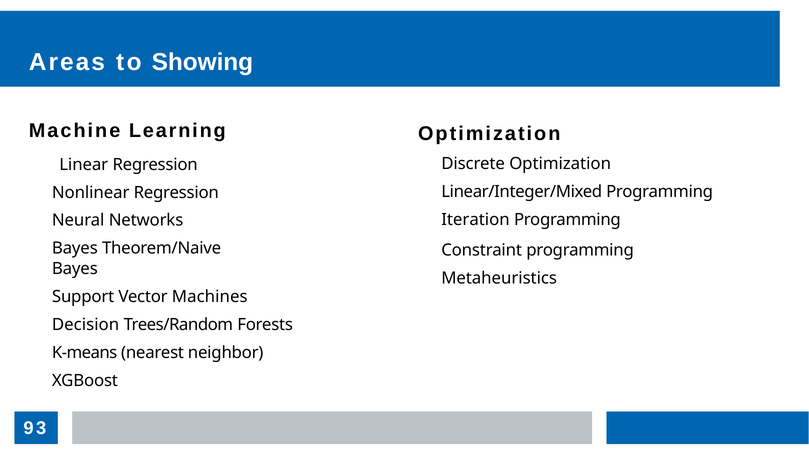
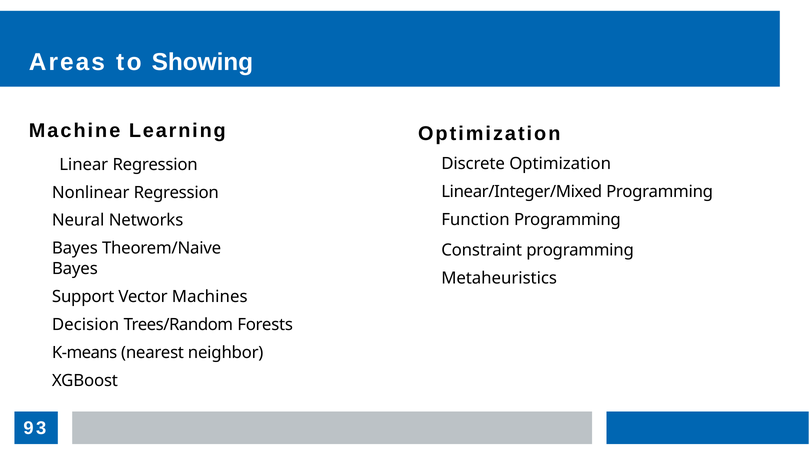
Iteration: Iteration -> Function
